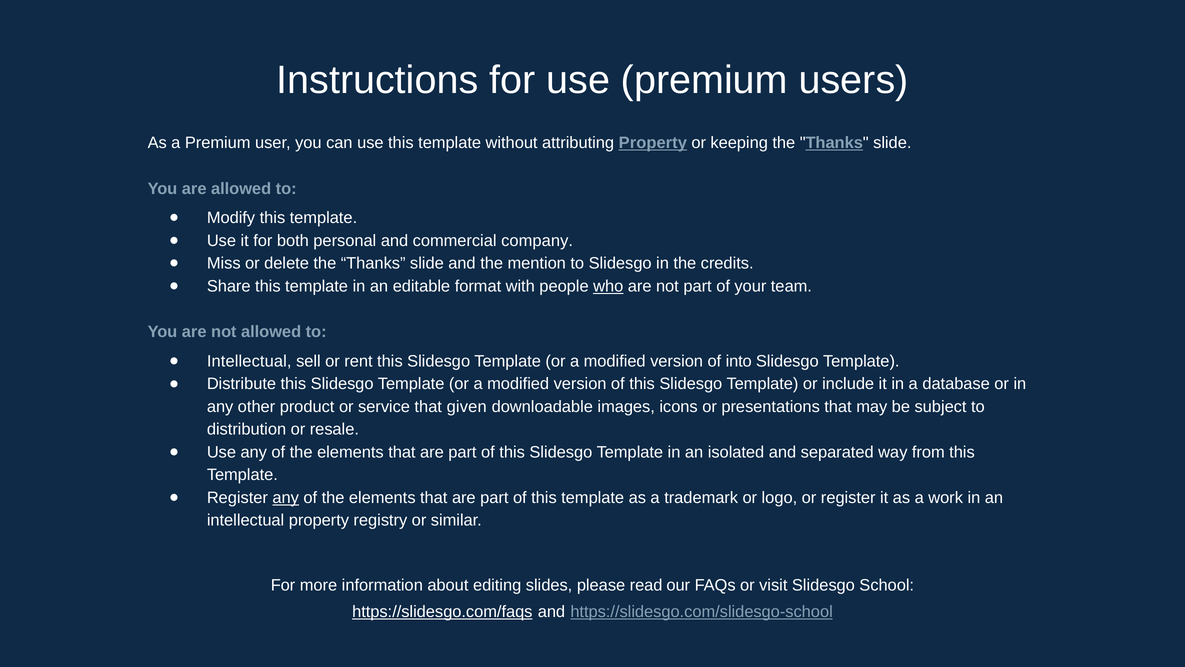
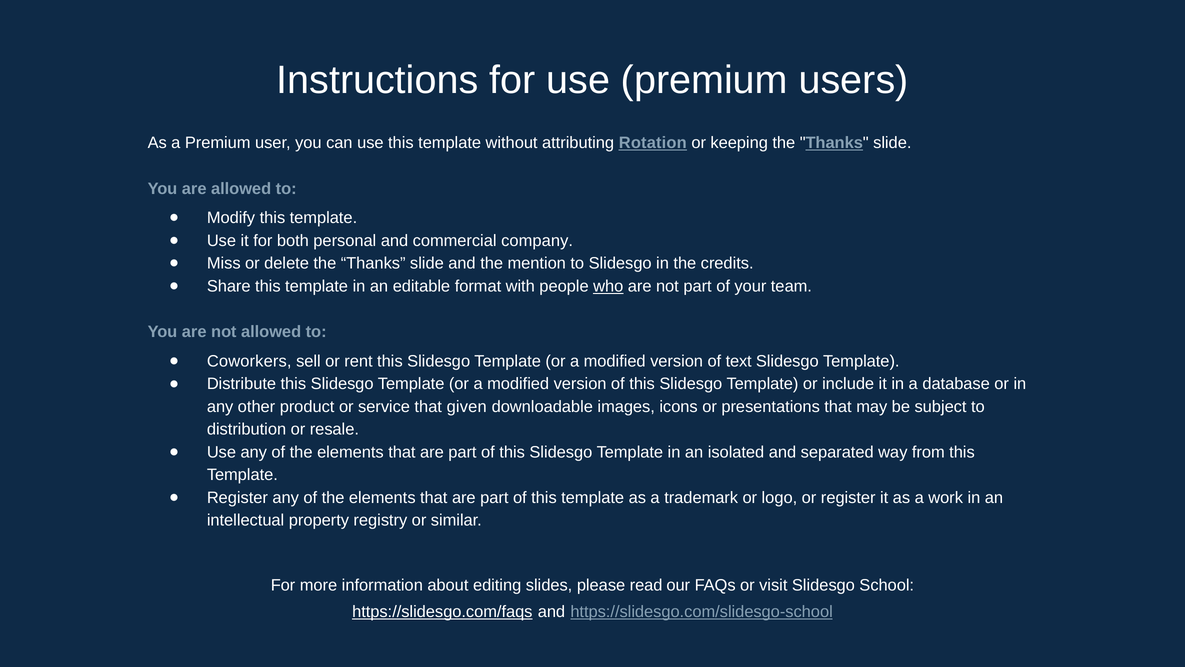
attributing Property: Property -> Rotation
Intellectual at (249, 361): Intellectual -> Coworkers
into: into -> text
any at (286, 497) underline: present -> none
